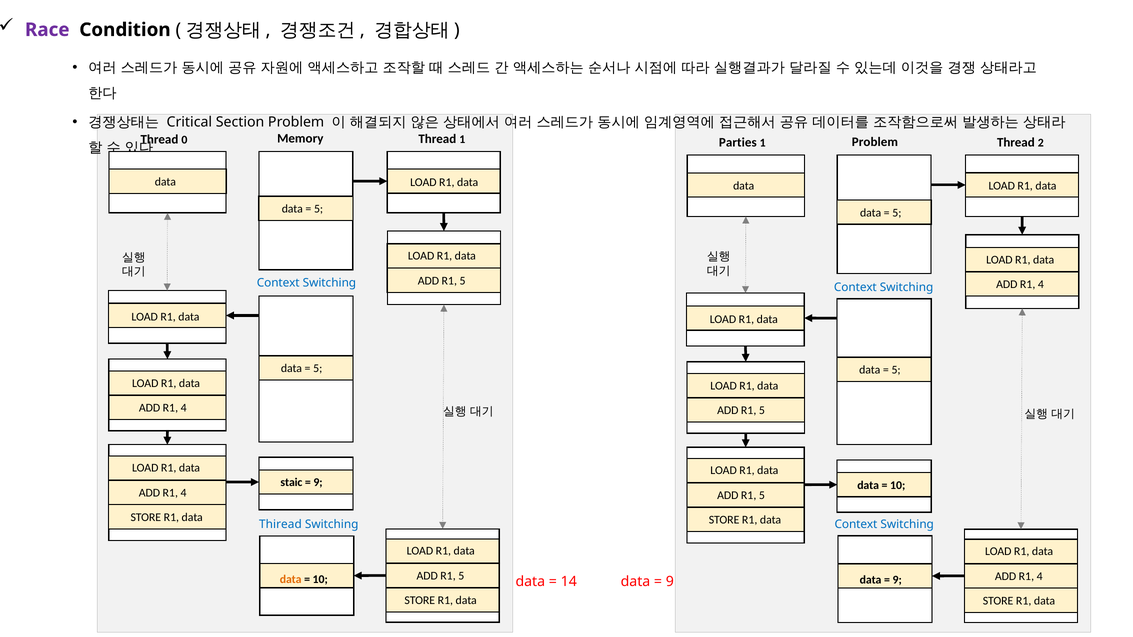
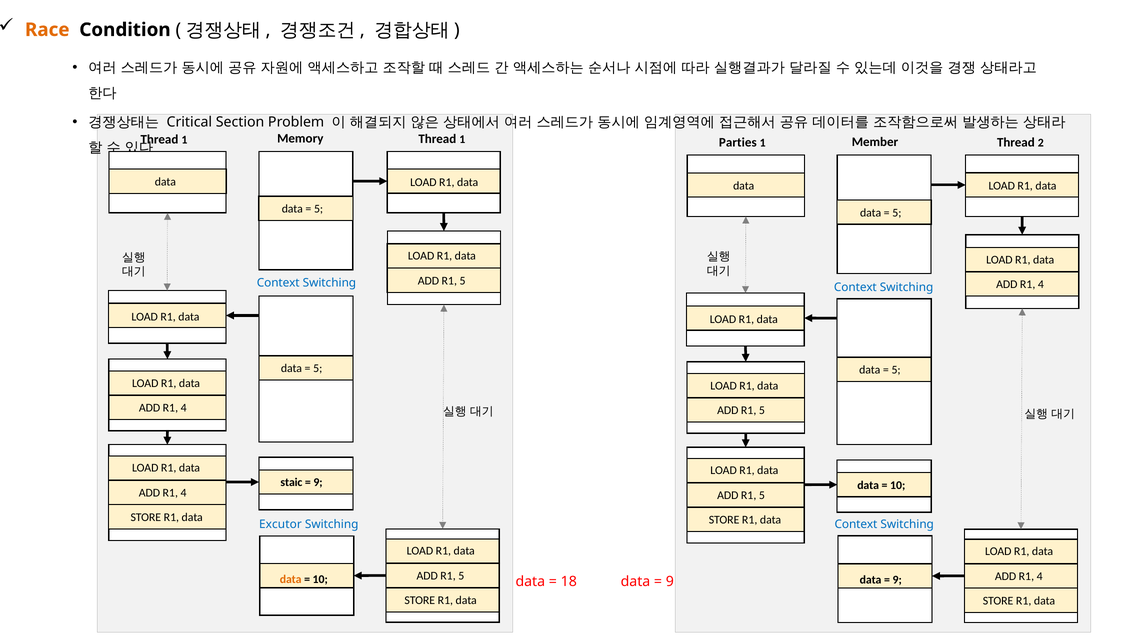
Race colour: purple -> orange
0 at (184, 140): 0 -> 1
Problem at (875, 142): Problem -> Member
Thiread: Thiread -> Excutor
14: 14 -> 18
